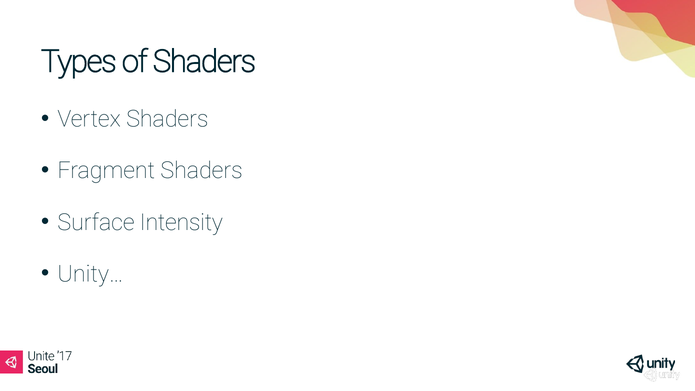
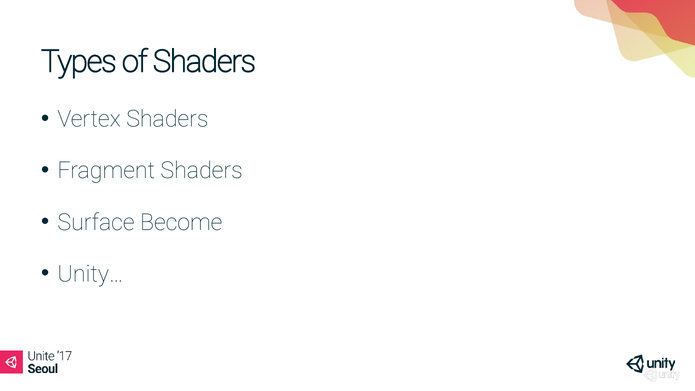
Intensity: Intensity -> Become
